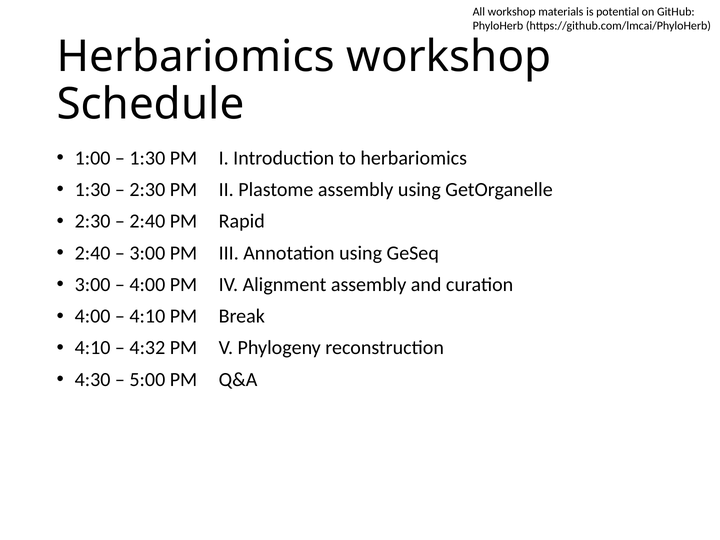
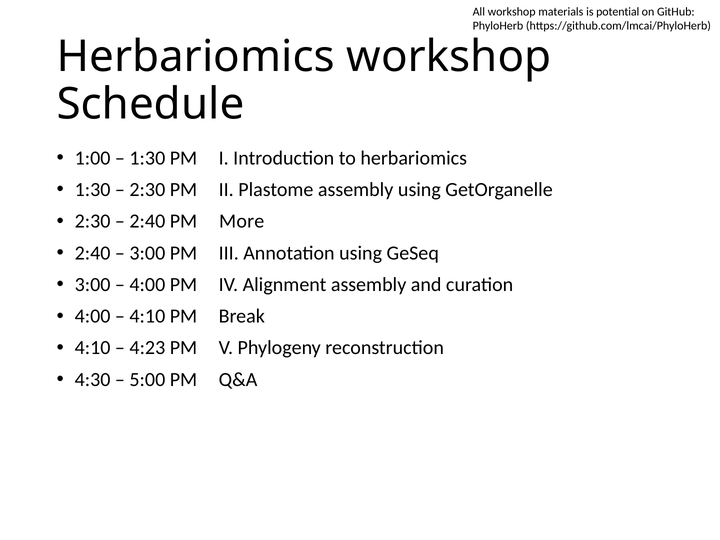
Rapid: Rapid -> More
4:32: 4:32 -> 4:23
